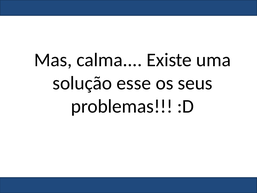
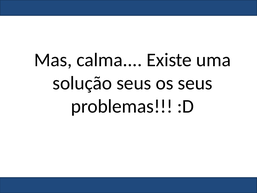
solução esse: esse -> seus
